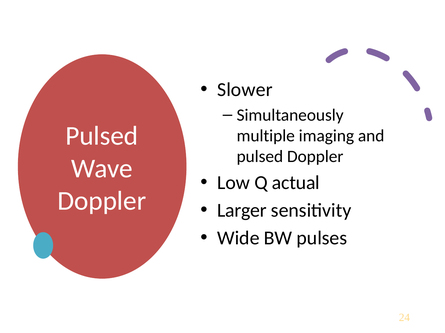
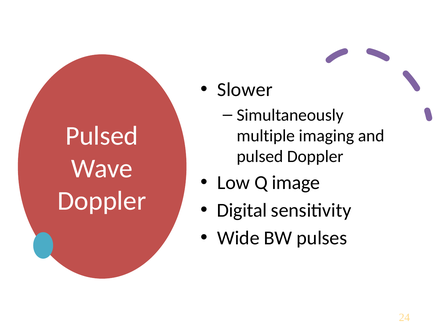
actual: actual -> image
Larger: Larger -> Digital
